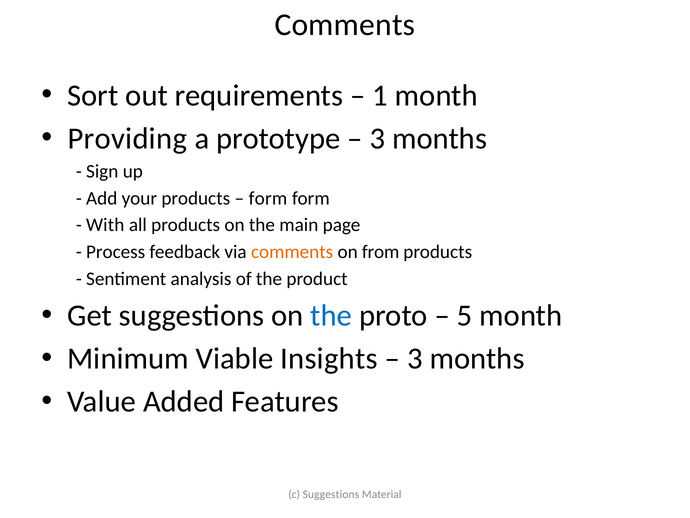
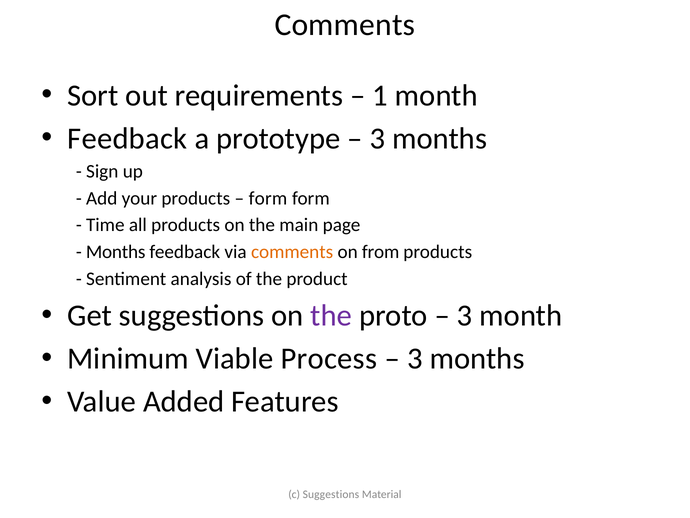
Providing at (127, 138): Providing -> Feedback
With: With -> Time
Process at (116, 252): Process -> Months
the at (331, 315) colour: blue -> purple
5 at (465, 315): 5 -> 3
Insights: Insights -> Process
